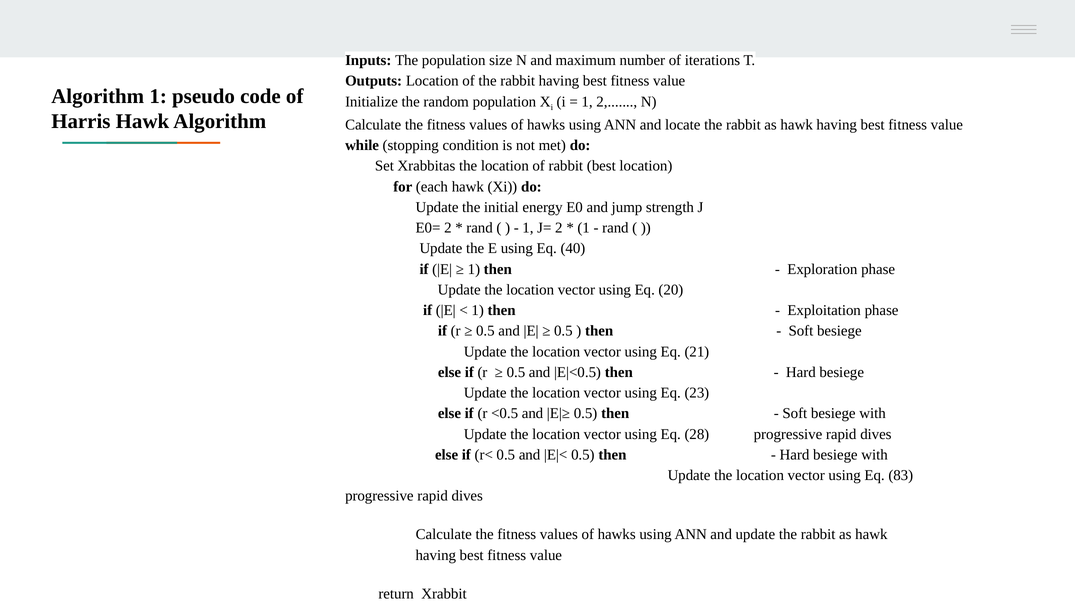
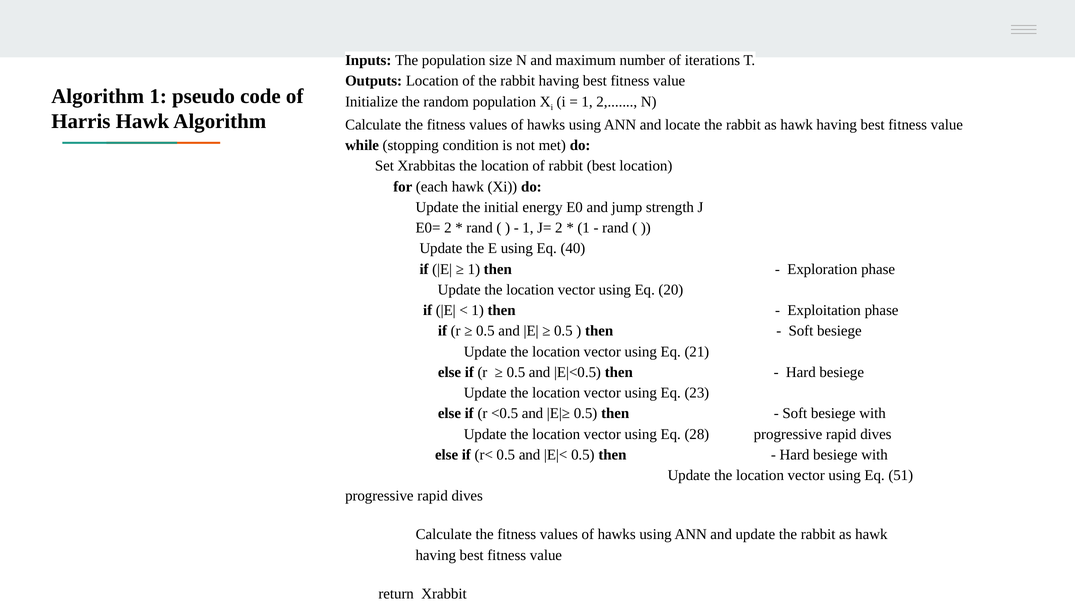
83: 83 -> 51
